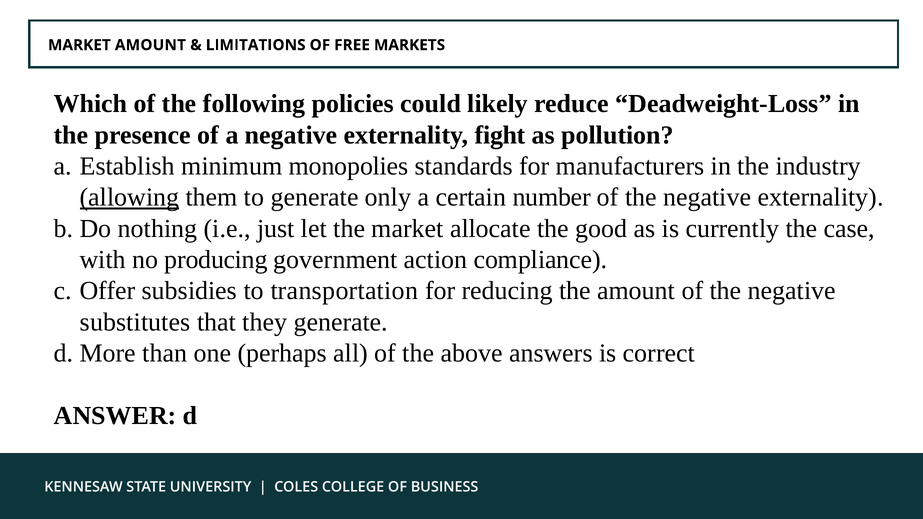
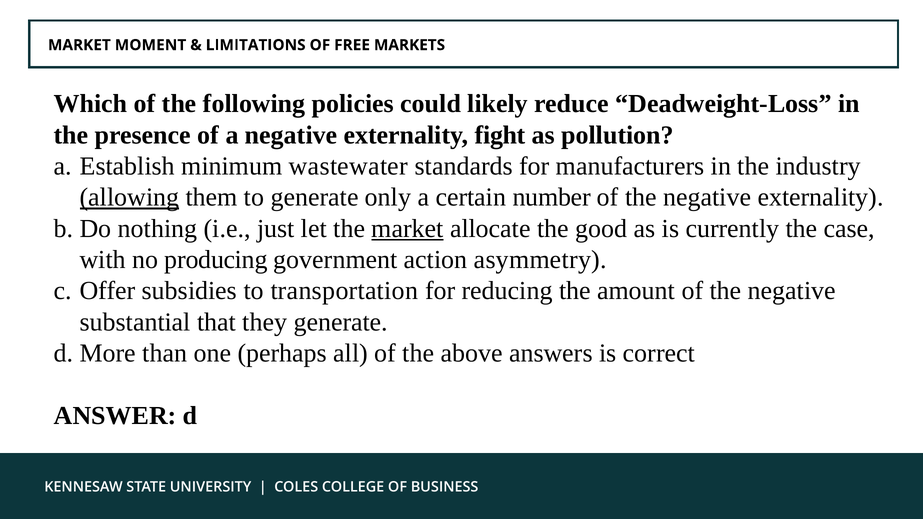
MARKET AMOUNT: AMOUNT -> MOMENT
monopolies: monopolies -> wastewater
market at (408, 229) underline: none -> present
compliance: compliance -> asymmetry
substitutes: substitutes -> substantial
